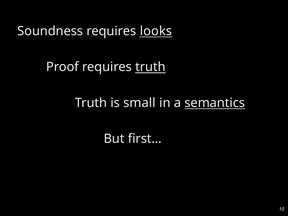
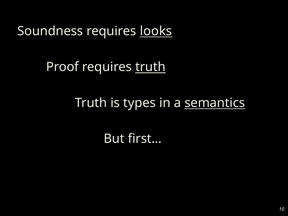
small: small -> types
